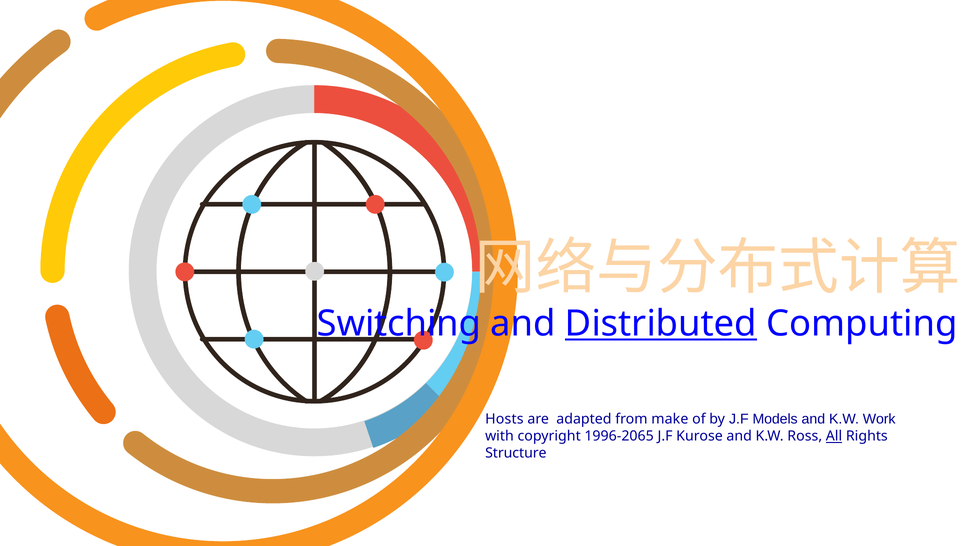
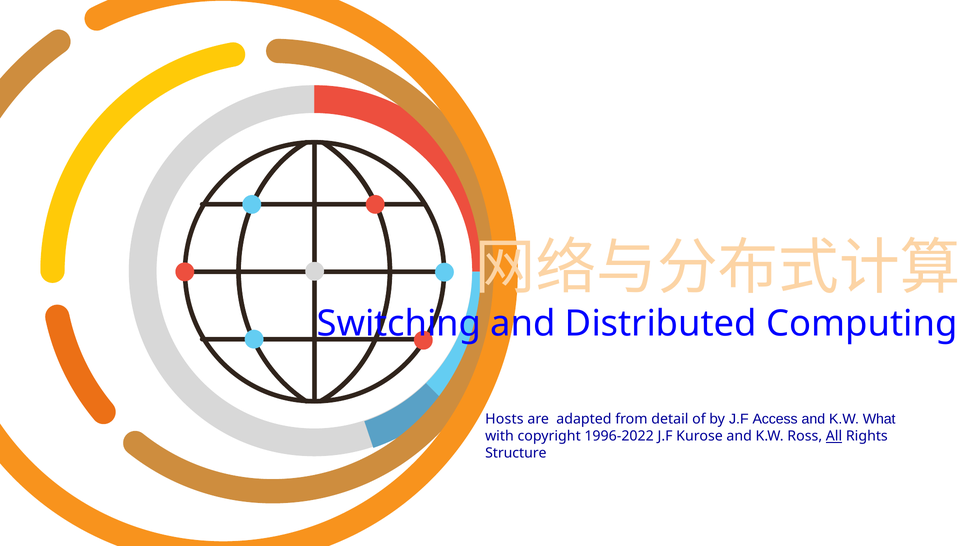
Distributed underline: present -> none
make: make -> detail
Models: Models -> Access
Work: Work -> What
1996-2065: 1996-2065 -> 1996-2022
